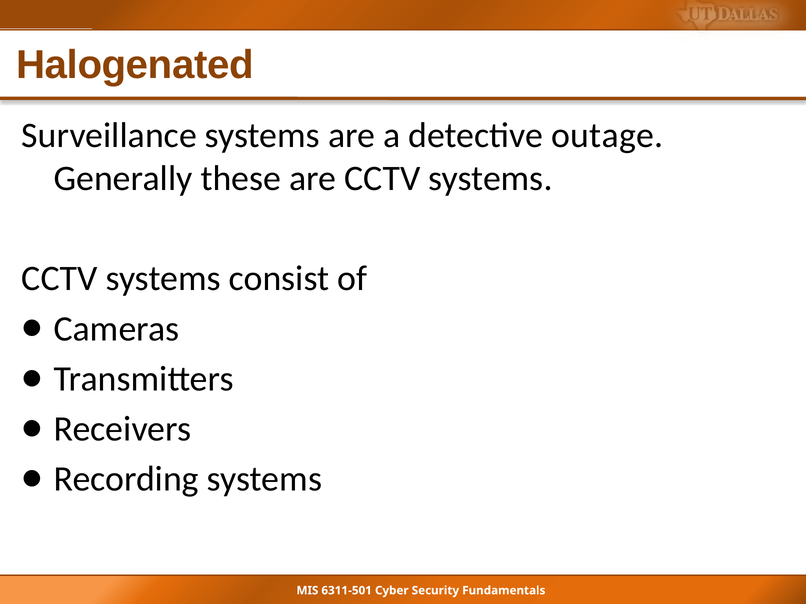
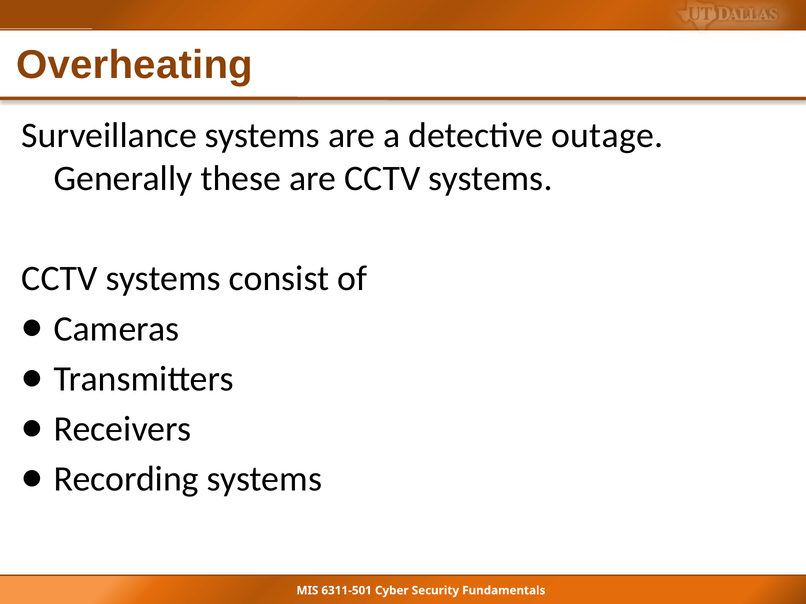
Halogenated: Halogenated -> Overheating
